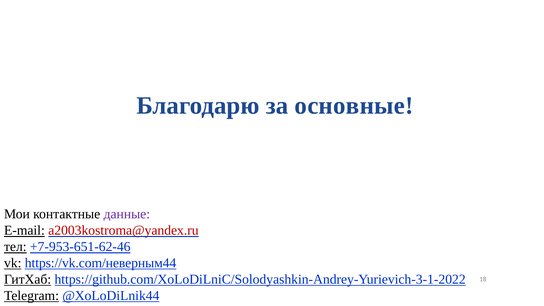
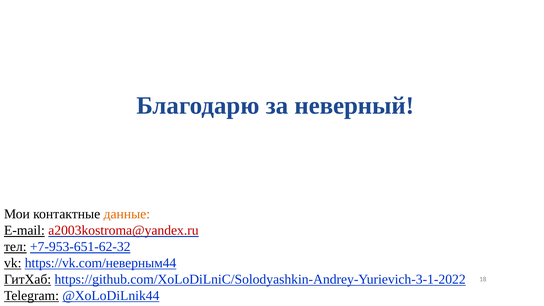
основные: основные -> неверный
данные colour: purple -> orange
+7-953-651-62-46: +7-953-651-62-46 -> +7-953-651-62-32
